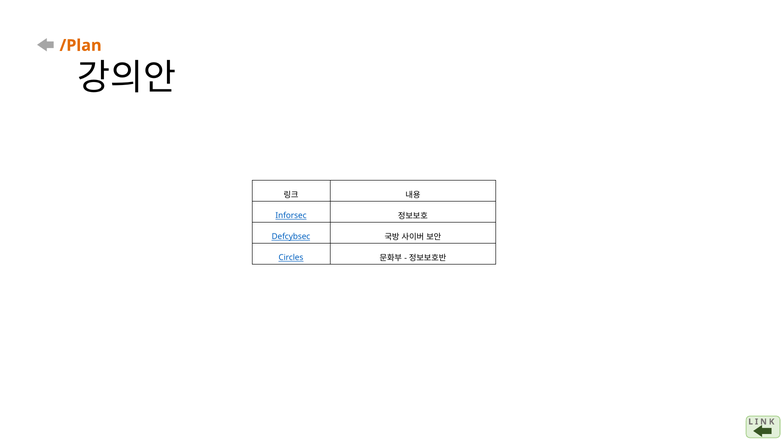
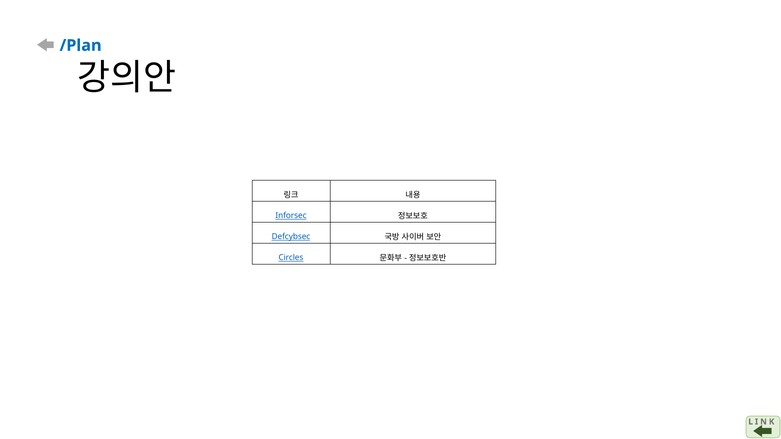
/Plan colour: orange -> blue
